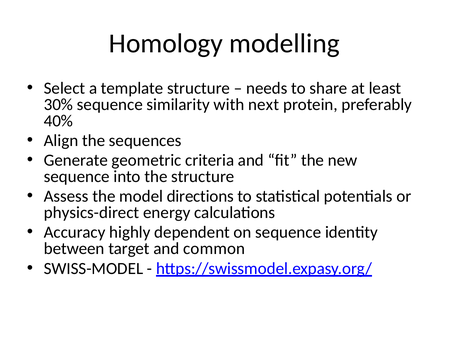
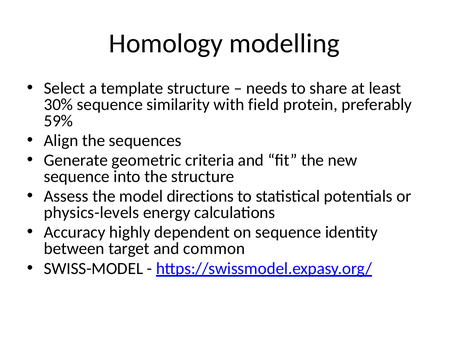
next: next -> field
40%: 40% -> 59%
physics-direct: physics-direct -> physics-levels
